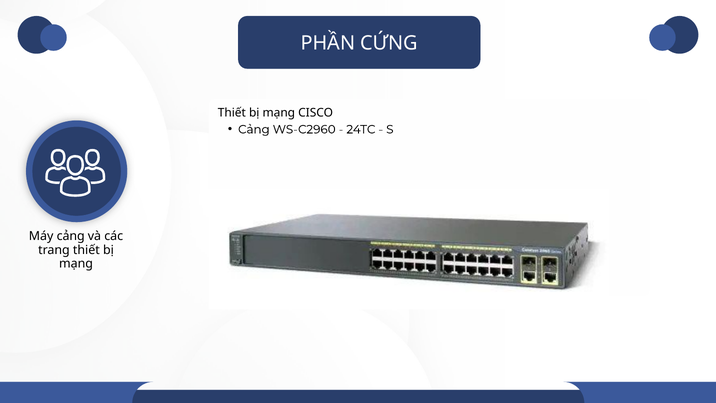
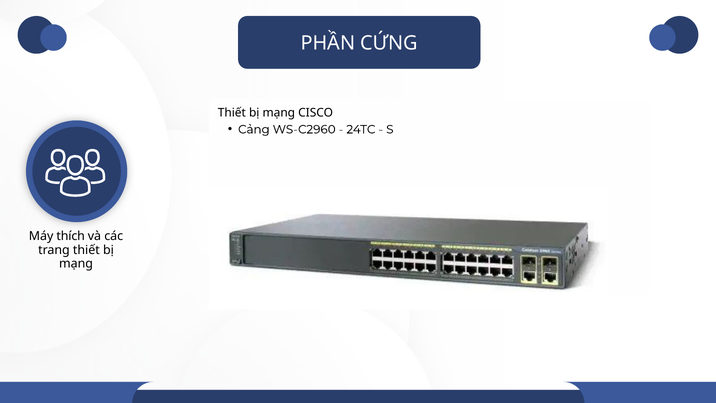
Máy cảng: cảng -> thích
